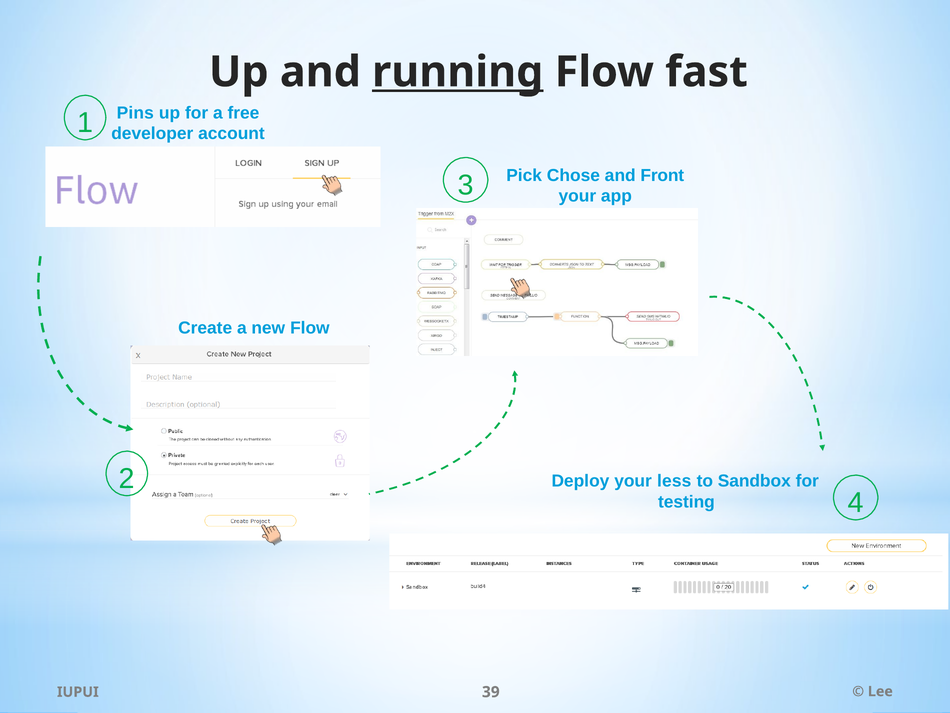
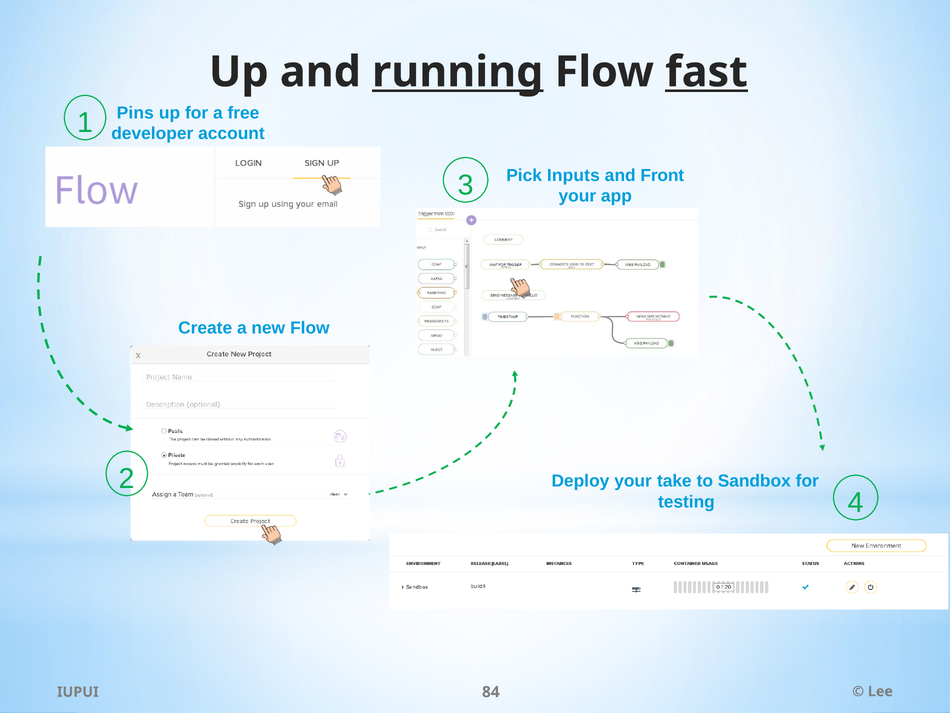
fast underline: none -> present
Chose: Chose -> Inputs
less: less -> take
39: 39 -> 84
